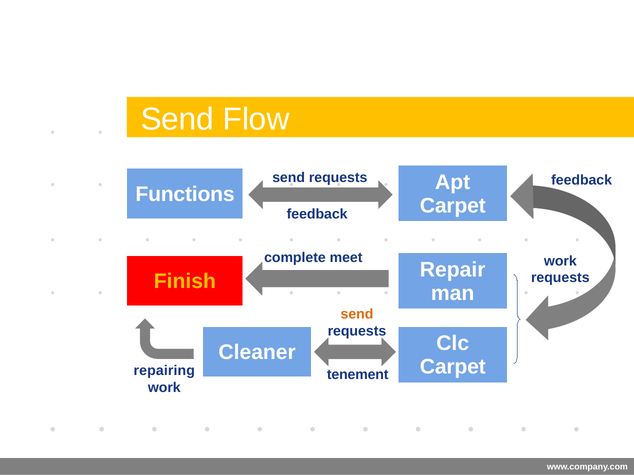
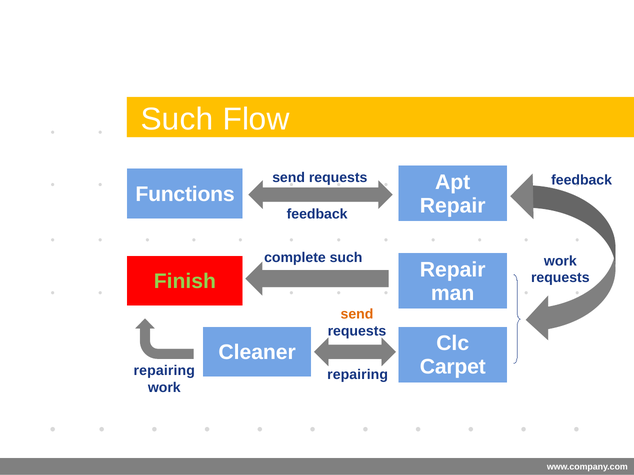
Send at (177, 119): Send -> Such
Carpet at (453, 206): Carpet -> Repair
complete meet: meet -> such
Finish colour: yellow -> light green
tenement at (358, 375): tenement -> repairing
